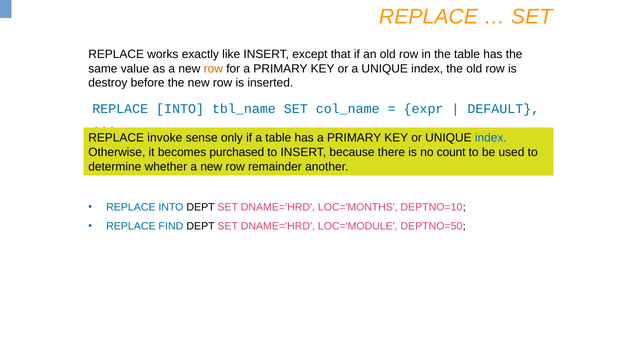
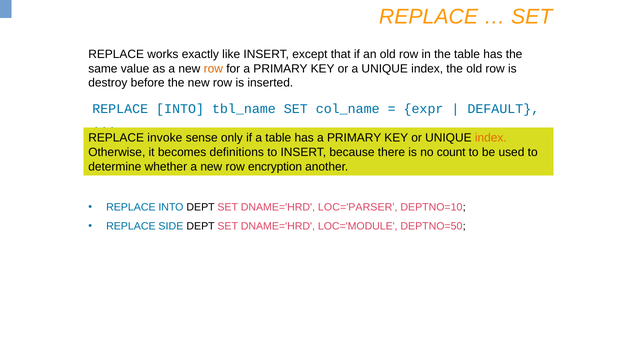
index at (491, 138) colour: blue -> orange
purchased: purchased -> definitions
remainder: remainder -> encryption
LOC='MONTHS: LOC='MONTHS -> LOC='PARSER
FIND: FIND -> SIDE
